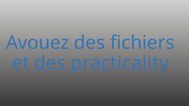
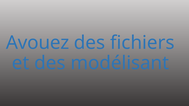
practicality: practicality -> modélisant
